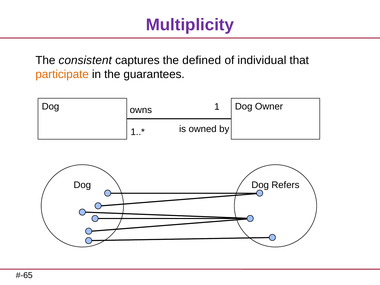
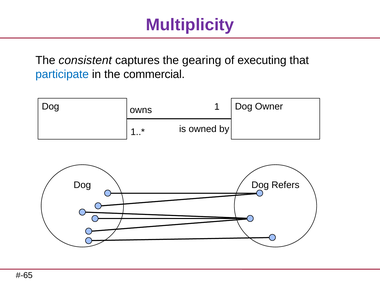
defined: defined -> gearing
individual: individual -> executing
participate colour: orange -> blue
guarantees: guarantees -> commercial
